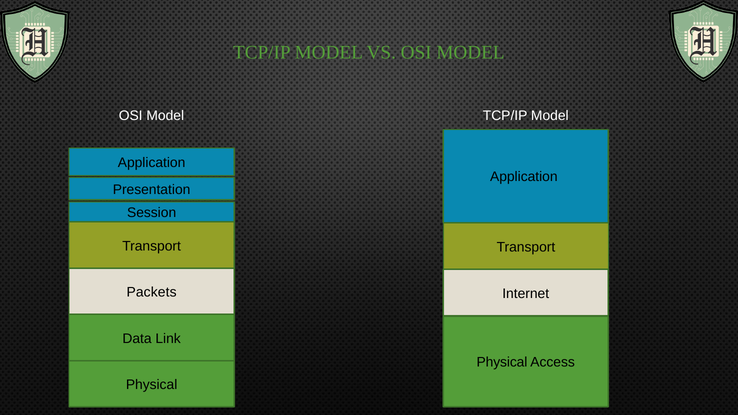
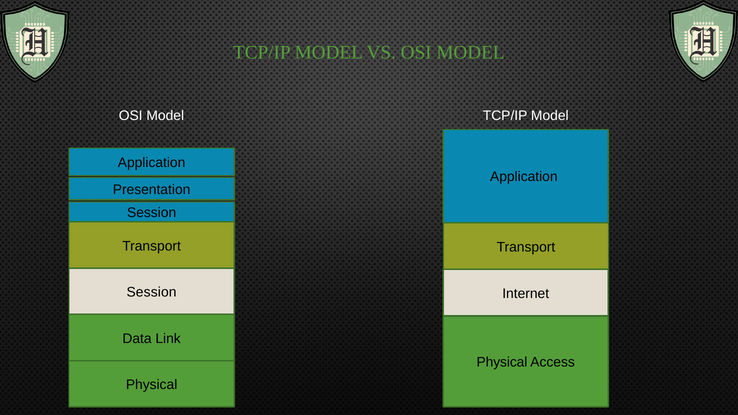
Packets at (152, 292): Packets -> Session
